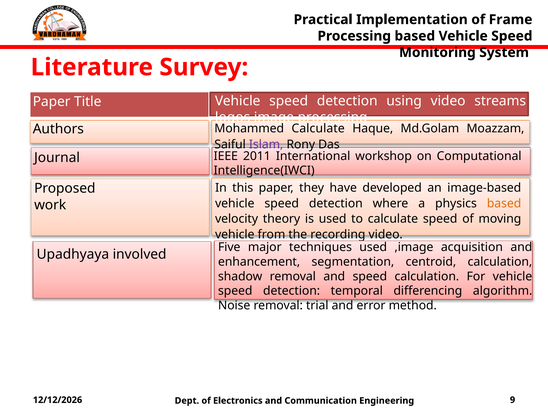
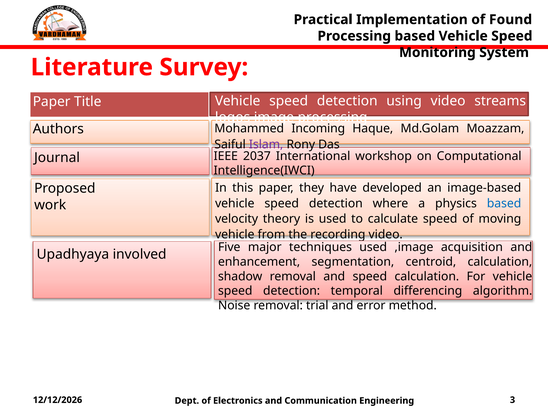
Frame: Frame -> Found
Mohammed Calculate: Calculate -> Incoming
2011: 2011 -> 2037
based at (504, 203) colour: orange -> blue
9: 9 -> 3
